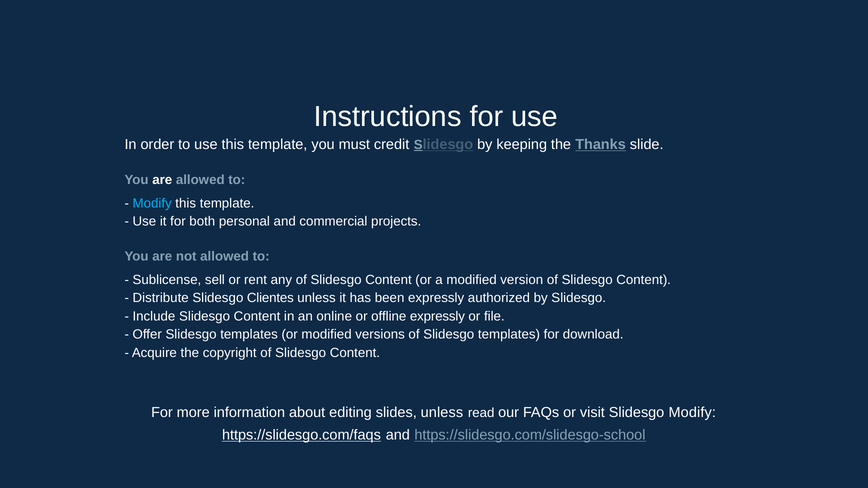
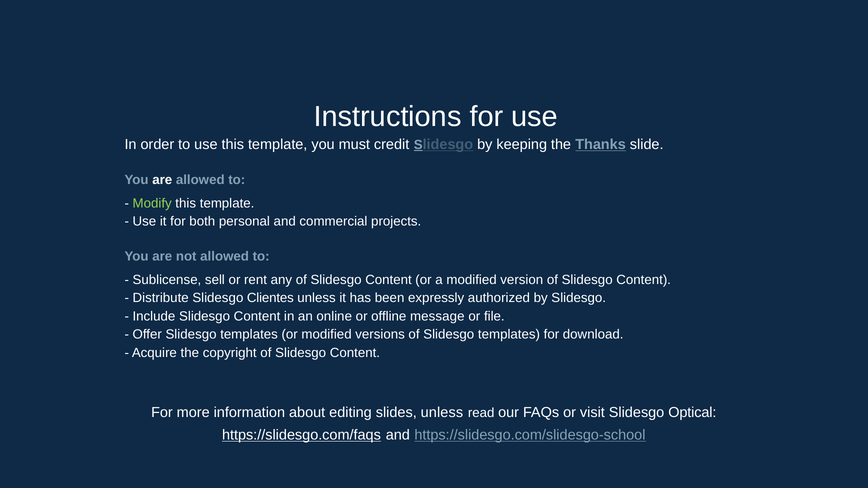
Modify at (152, 203) colour: light blue -> light green
offline expressly: expressly -> message
Slidesgo Modify: Modify -> Optical
